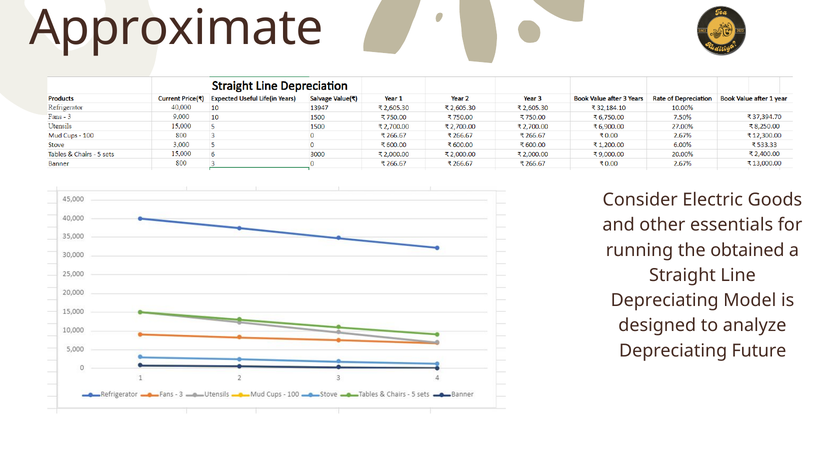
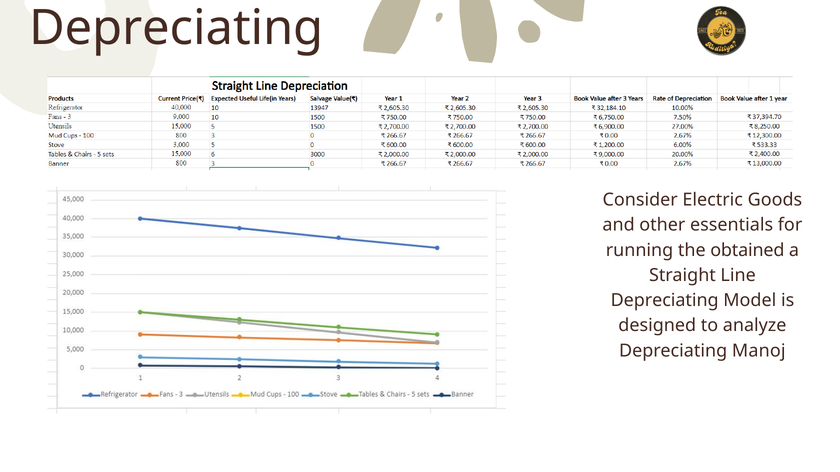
Approximate at (176, 28): Approximate -> Depreciating
Future: Future -> Manoj
